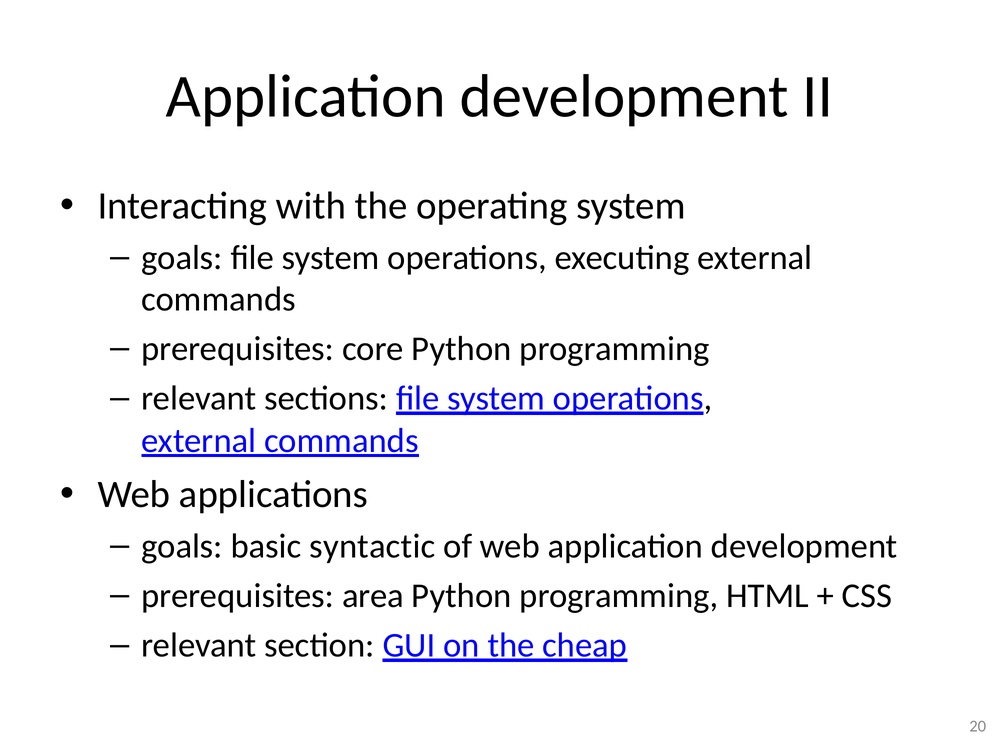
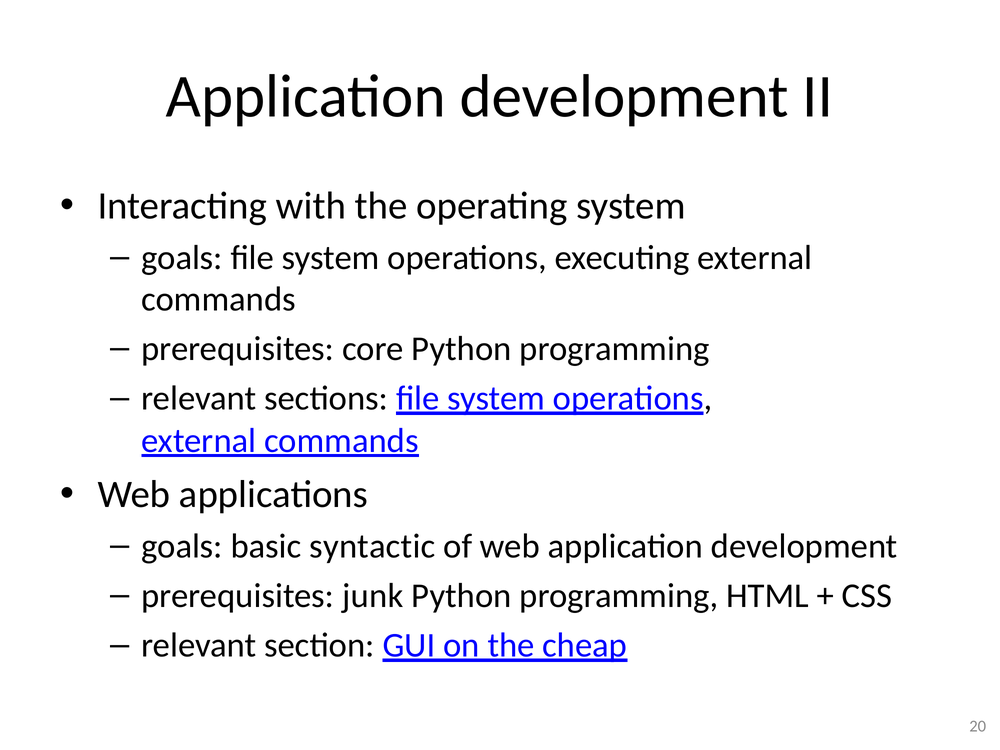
area: area -> junk
